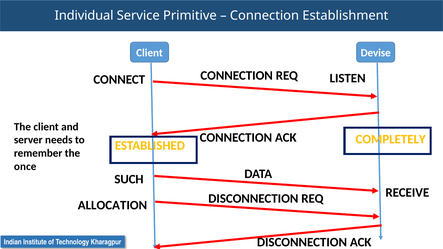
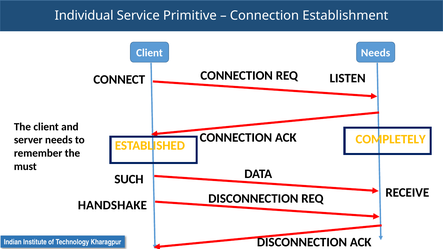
Client Devise: Devise -> Needs
once: once -> must
ALLOCATION: ALLOCATION -> HANDSHAKE
